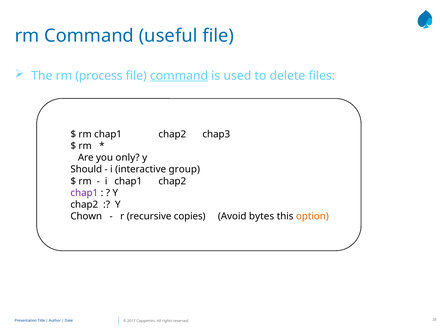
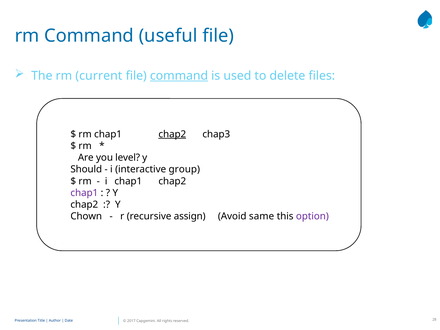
process: process -> current
chap2 at (172, 134) underline: none -> present
only: only -> level
copies: copies -> assign
bytes: bytes -> same
option colour: orange -> purple
